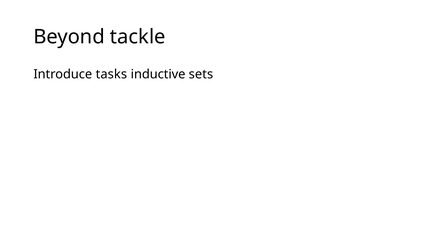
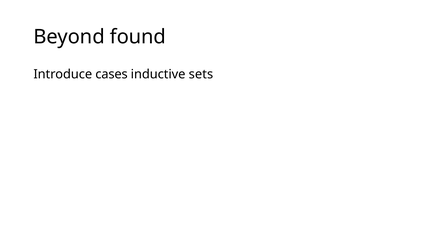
tackle: tackle -> found
tasks: tasks -> cases
